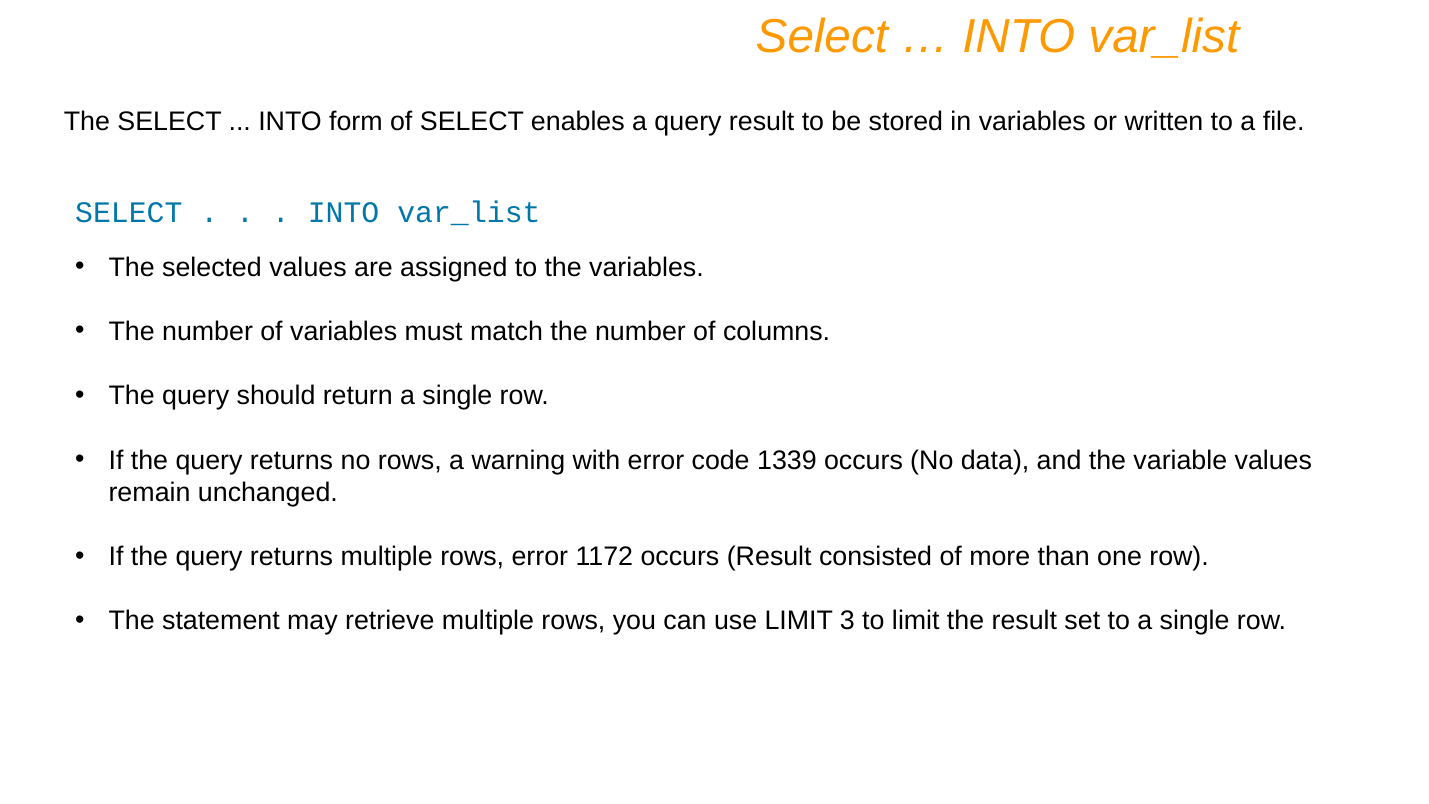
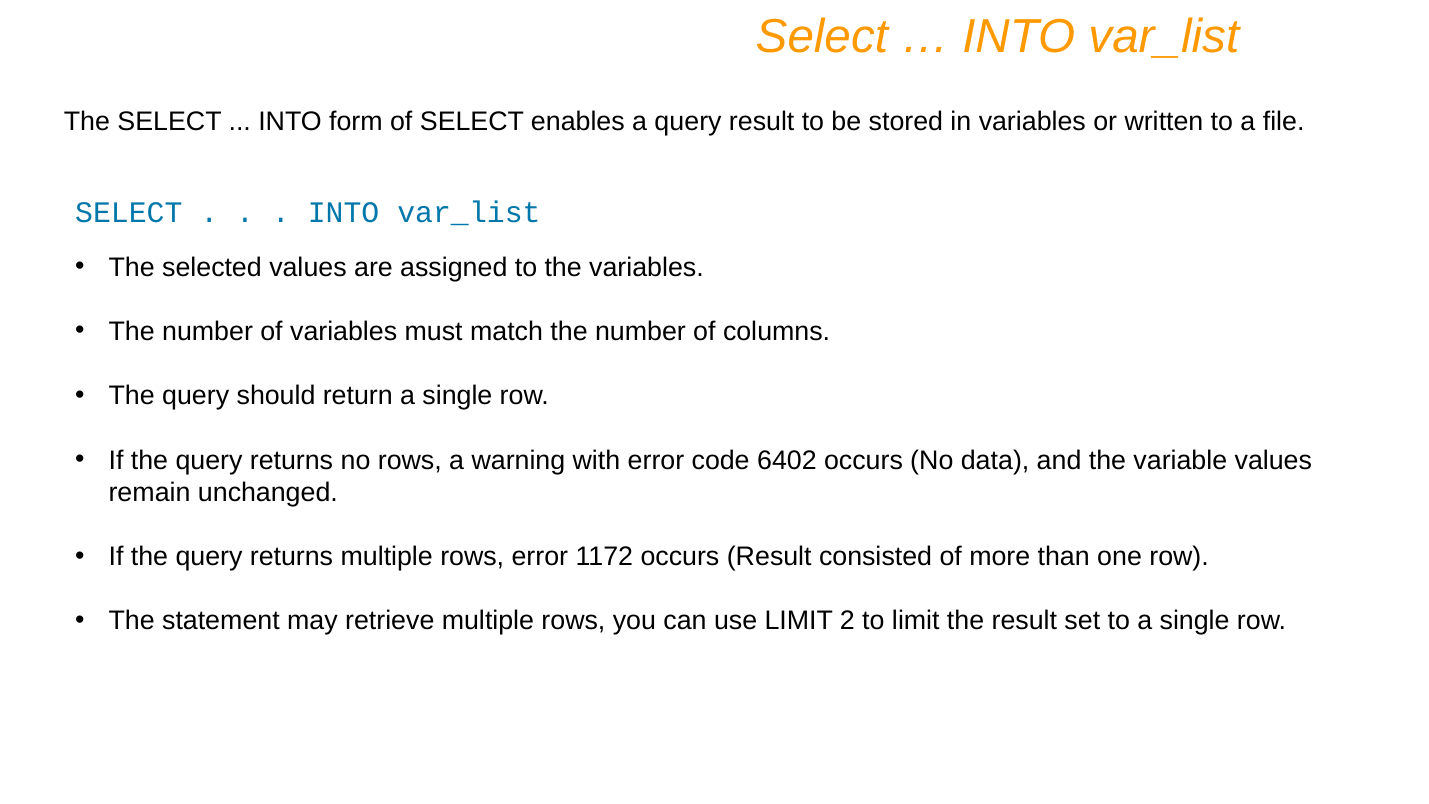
1339: 1339 -> 6402
3: 3 -> 2
